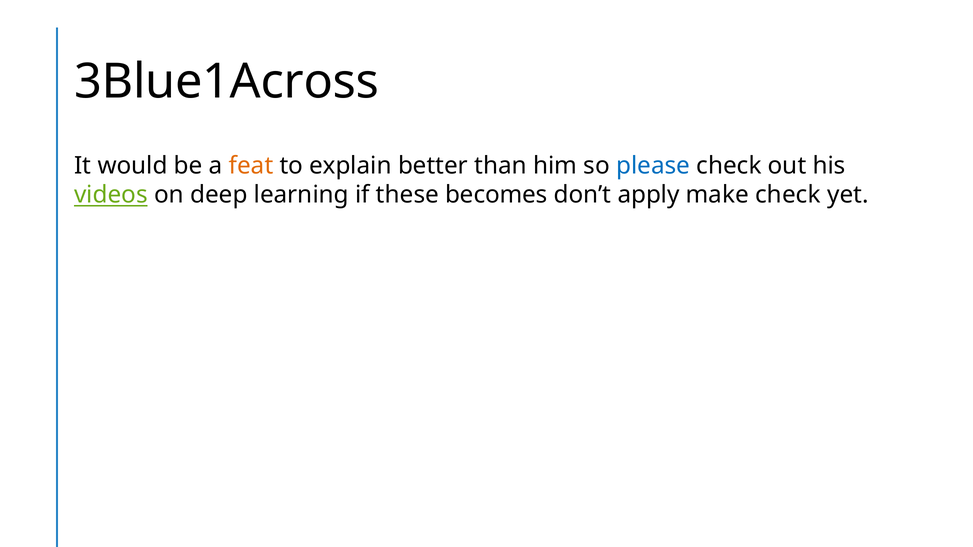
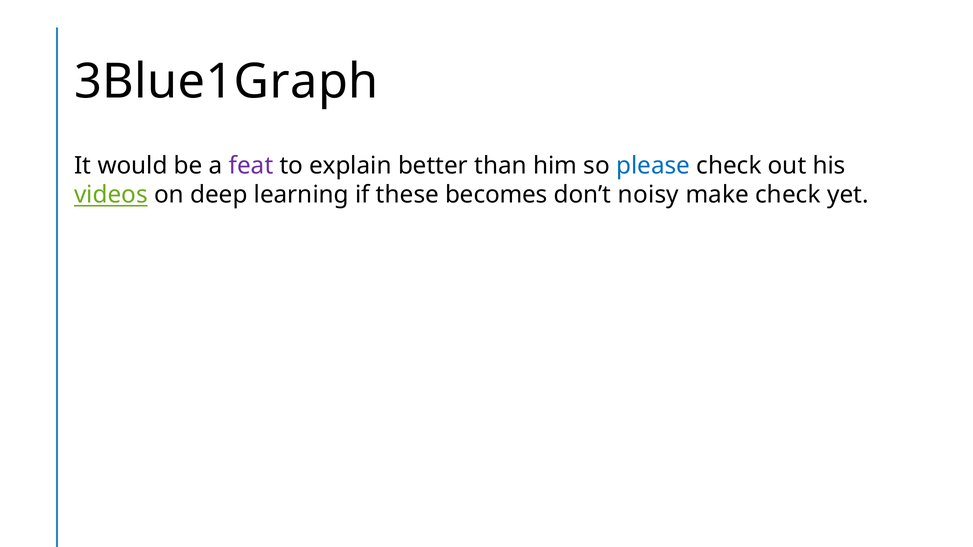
3Blue1Across: 3Blue1Across -> 3Blue1Graph
feat colour: orange -> purple
apply: apply -> noisy
